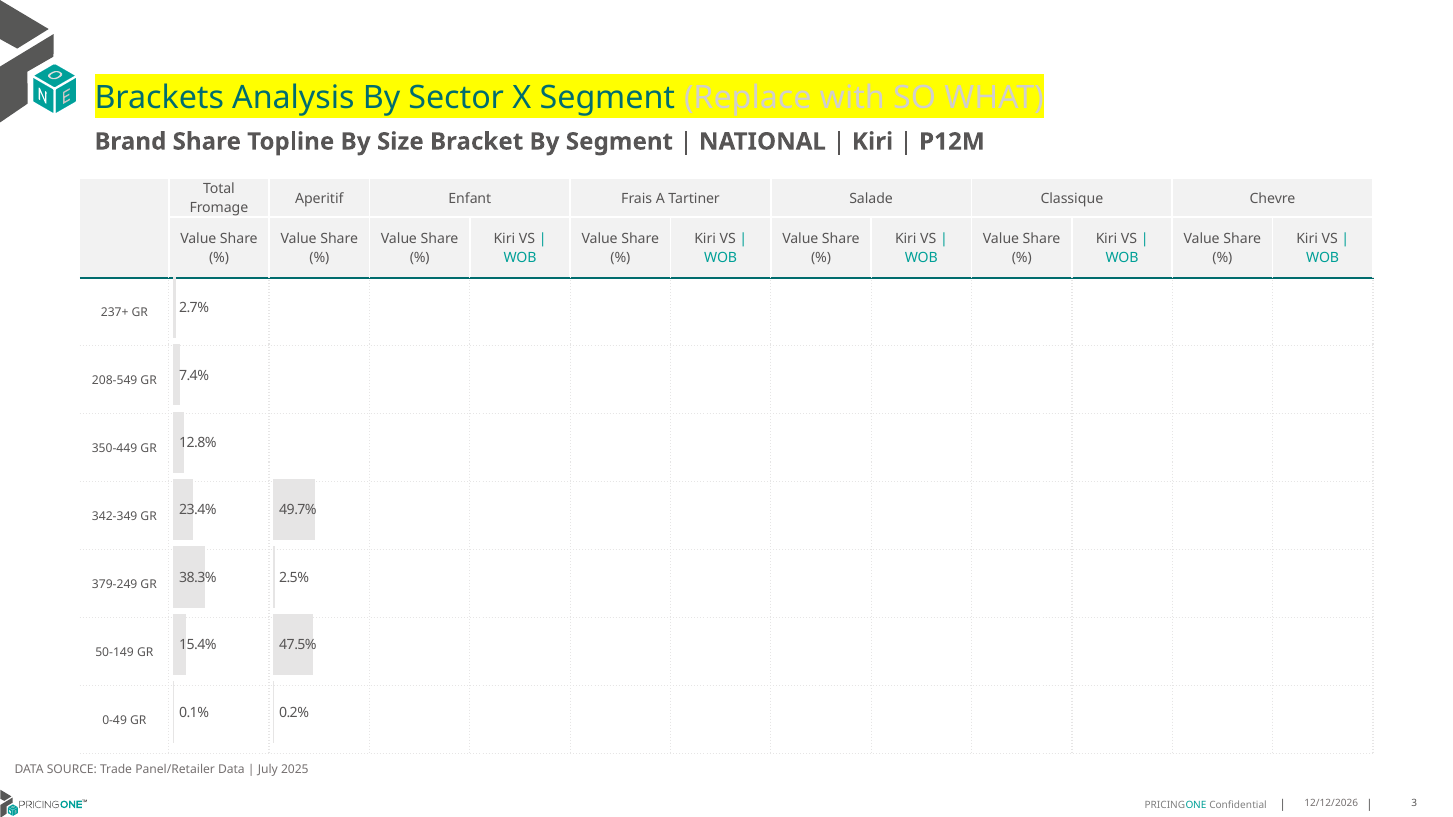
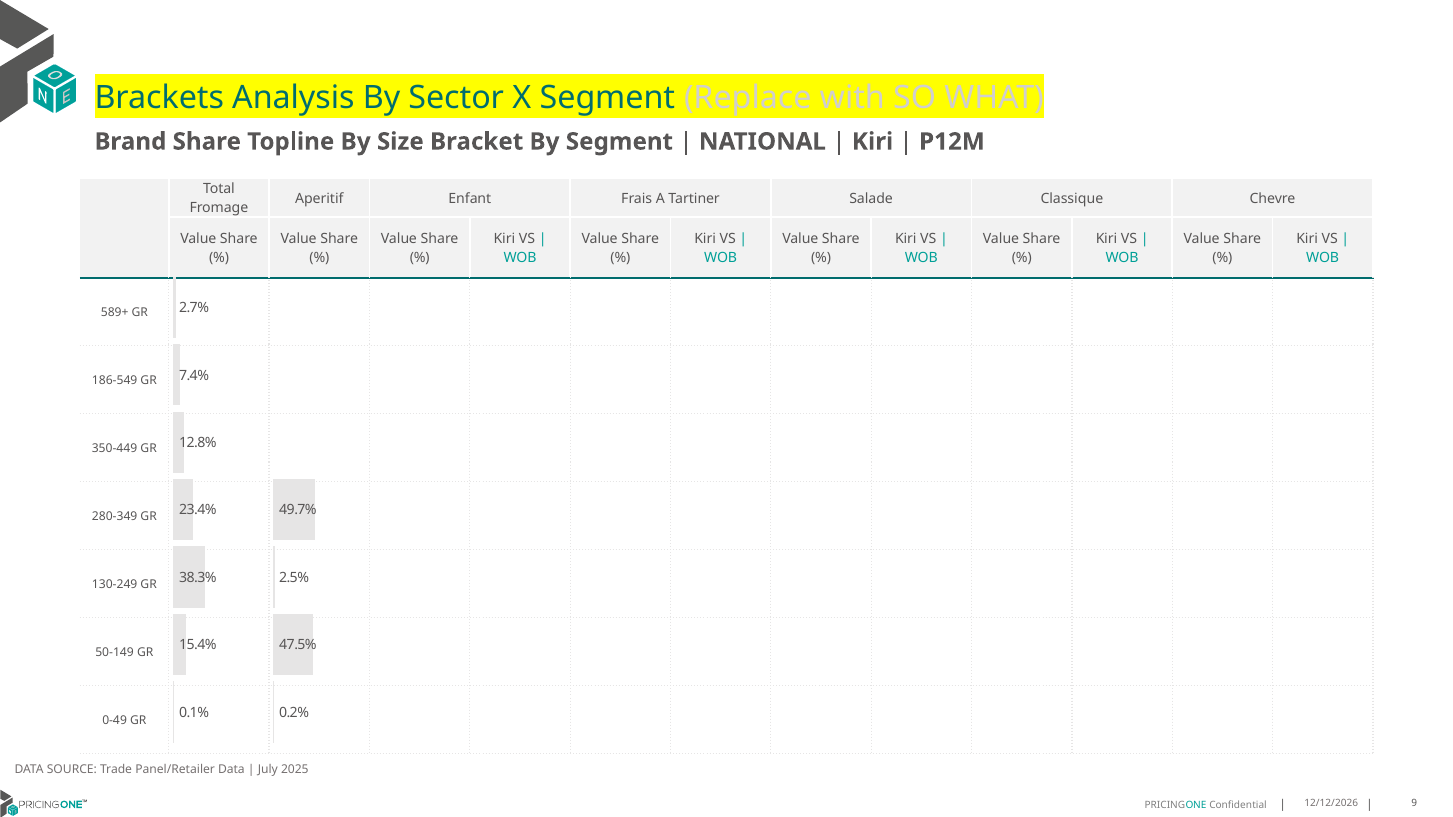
237+: 237+ -> 589+
208-549: 208-549 -> 186-549
342-349: 342-349 -> 280-349
379-249: 379-249 -> 130-249
3: 3 -> 9
